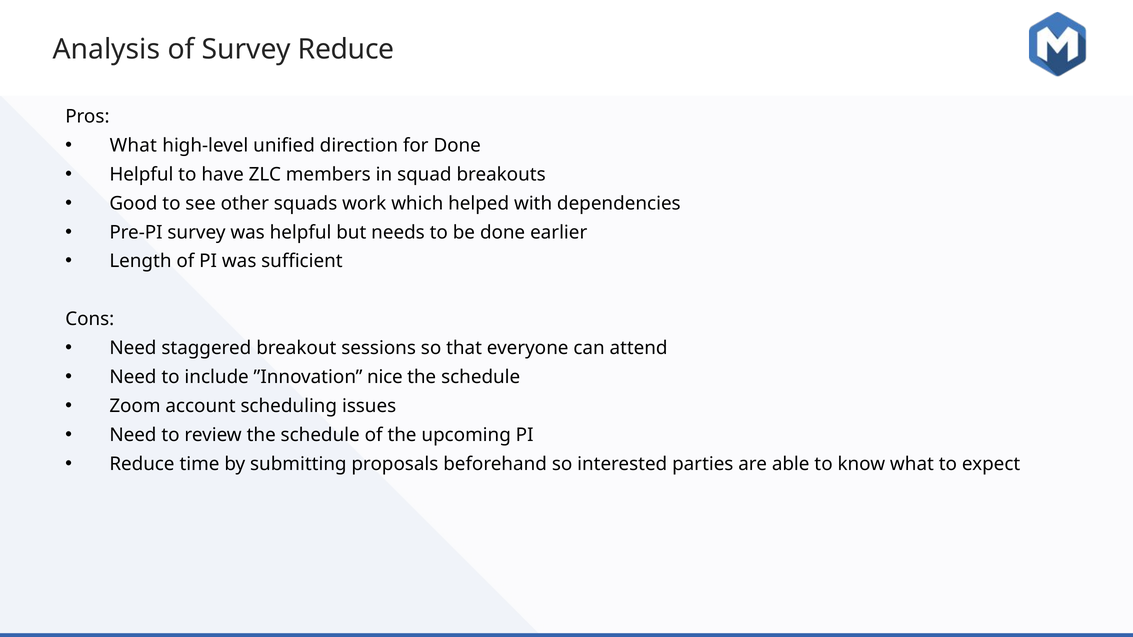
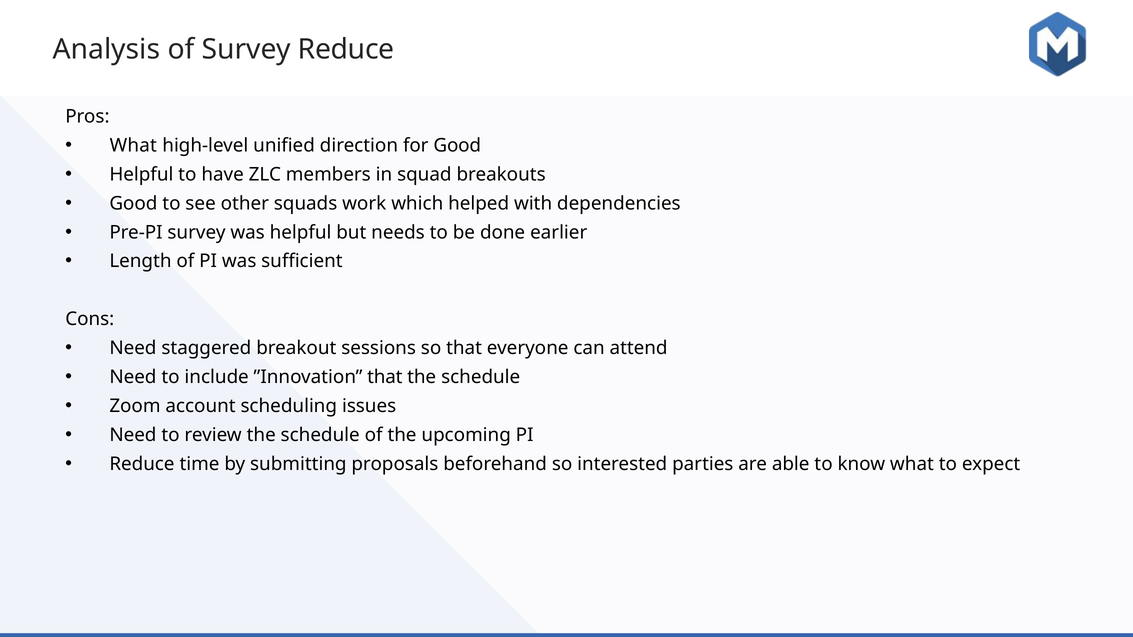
for Done: Done -> Good
”Innovation nice: nice -> that
